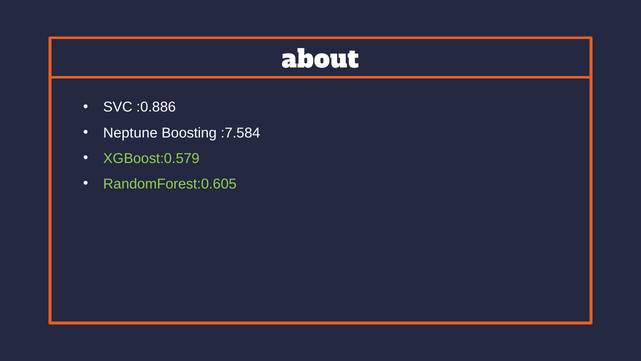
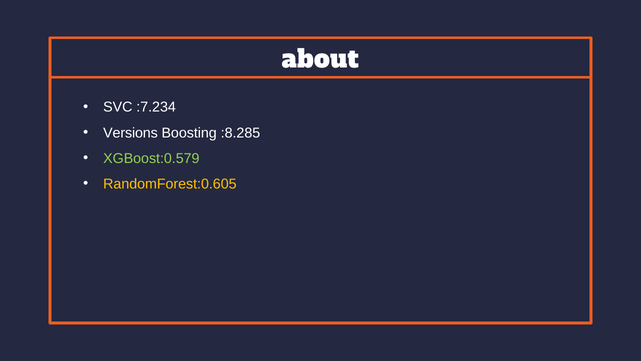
:0.886: :0.886 -> :7.234
Neptune: Neptune -> Versions
:7.584: :7.584 -> :8.285
RandomForest:0.605 colour: light green -> yellow
